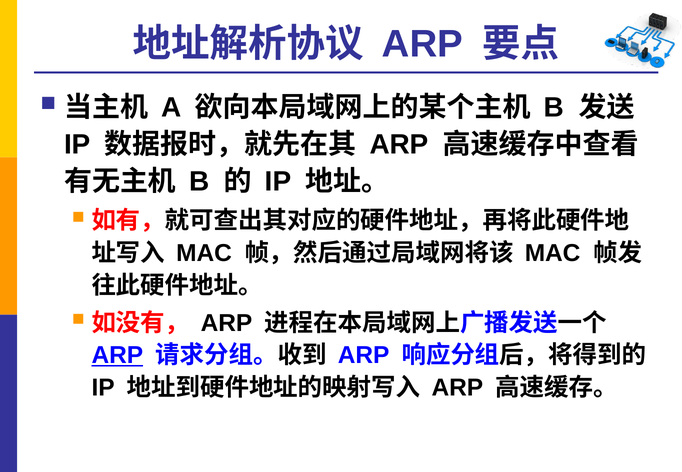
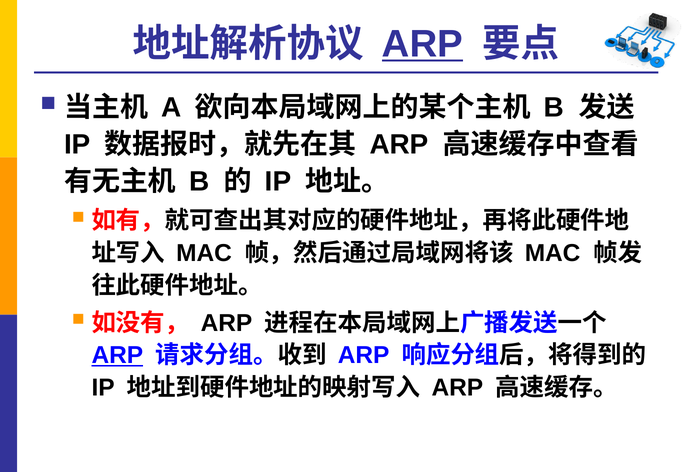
ARP at (422, 44) underline: none -> present
